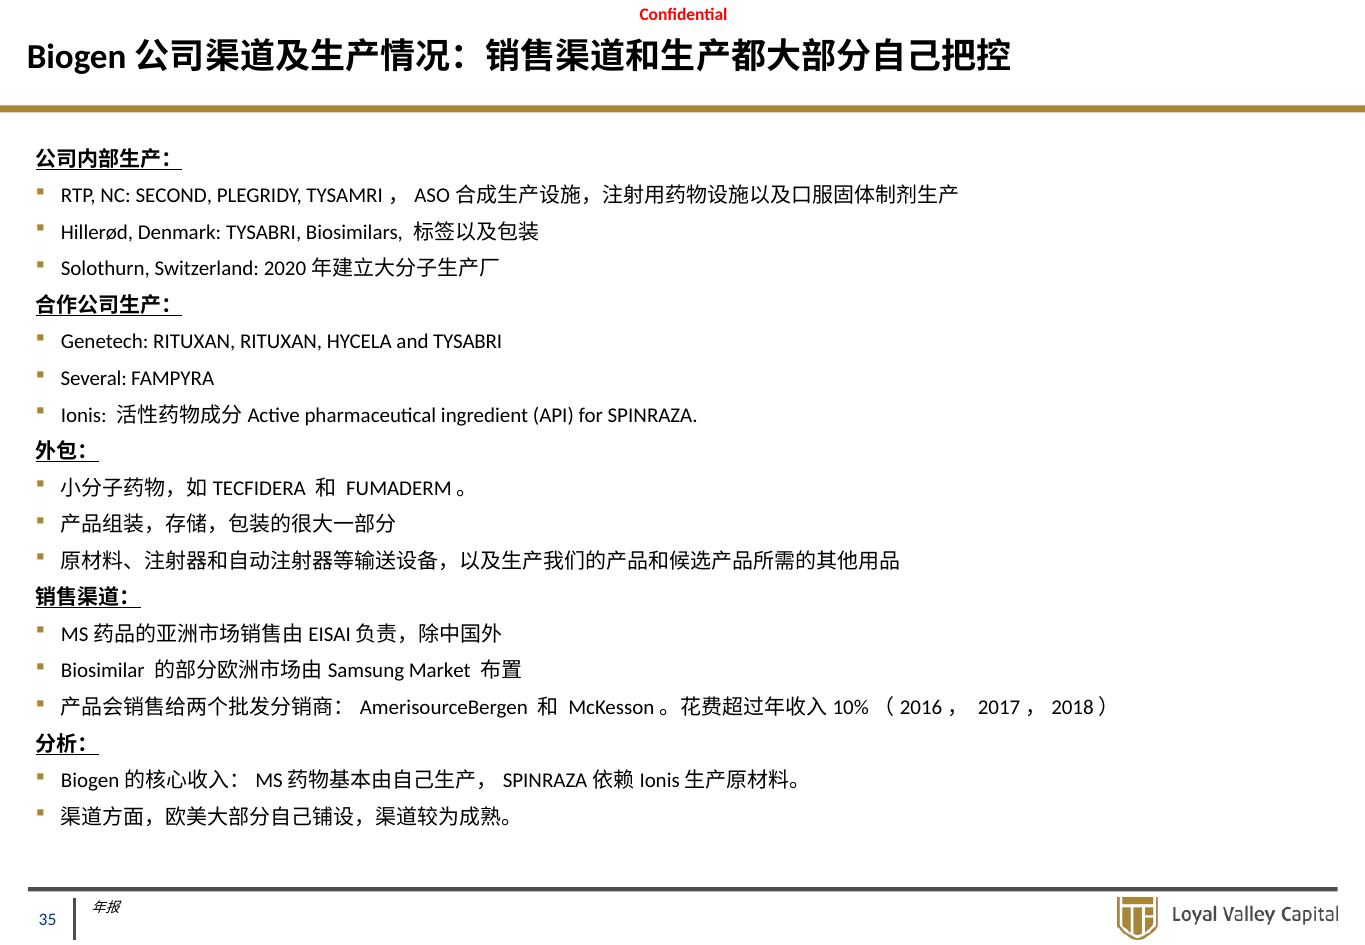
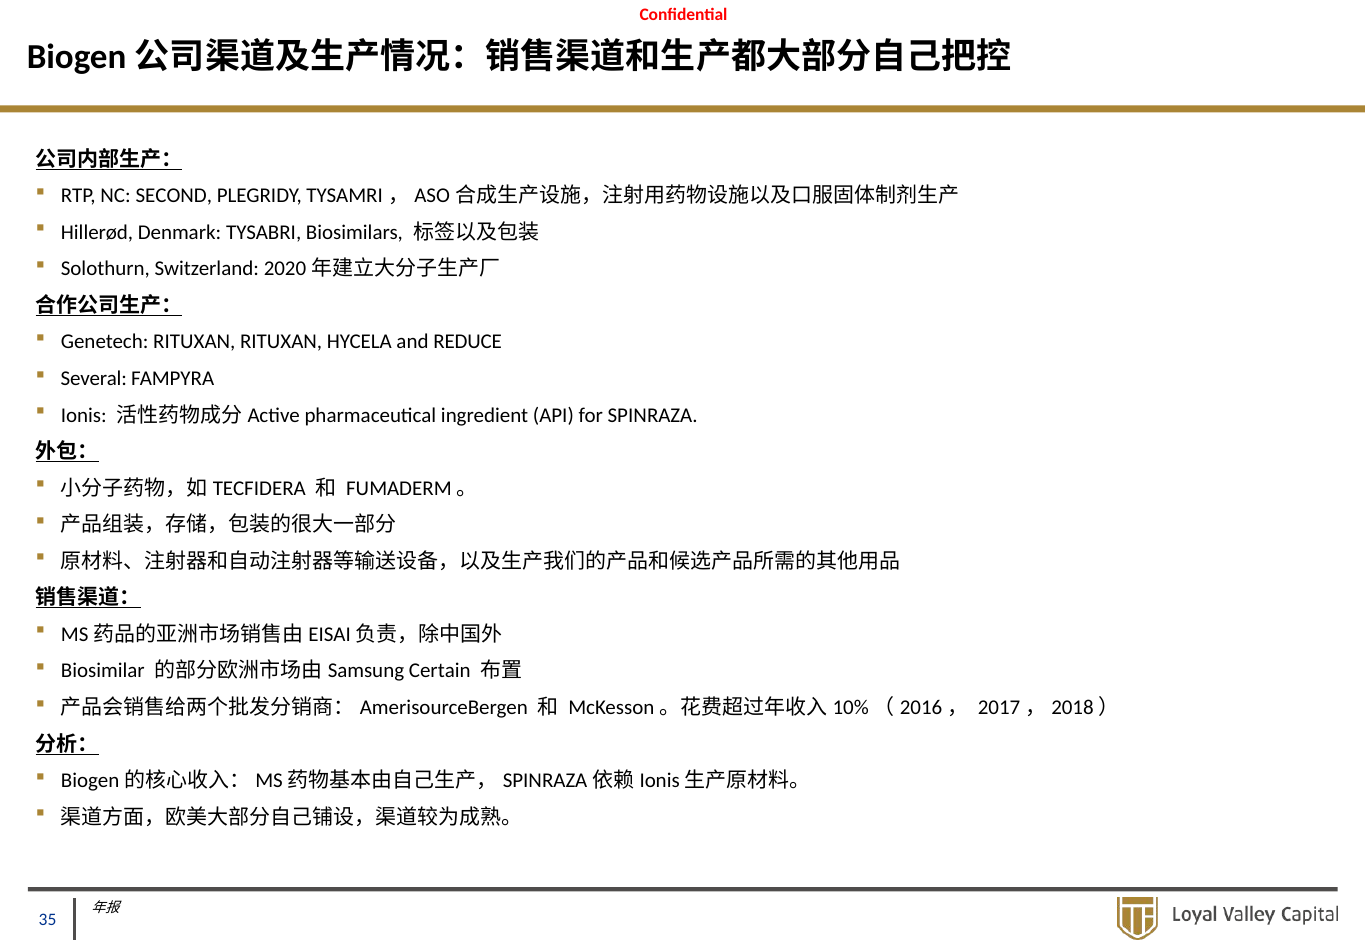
and TYSABRI: TYSABRI -> REDUCE
Market: Market -> Certain
